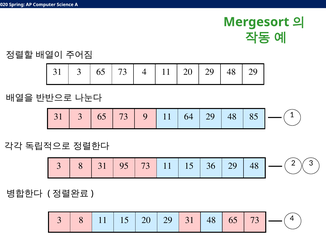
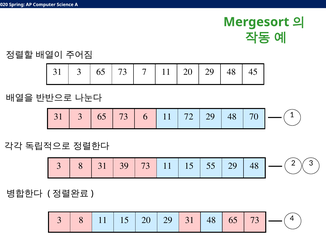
73 4: 4 -> 7
48 29: 29 -> 45
9: 9 -> 6
64: 64 -> 72
85: 85 -> 70
95: 95 -> 39
36: 36 -> 55
